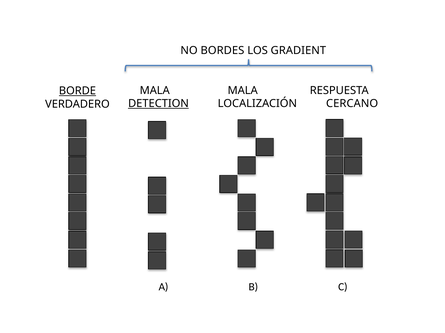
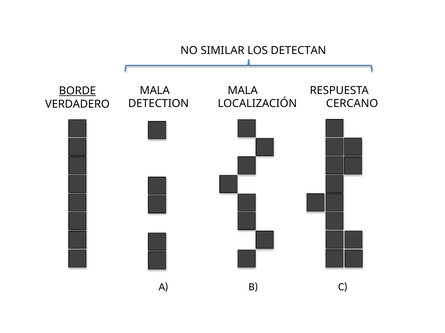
BORDES: BORDES -> SIMILAR
GRADIENT: GRADIENT -> DETECTAN
DETECTION underline: present -> none
